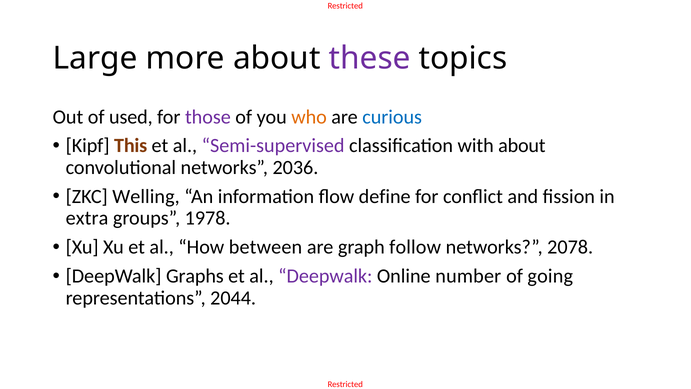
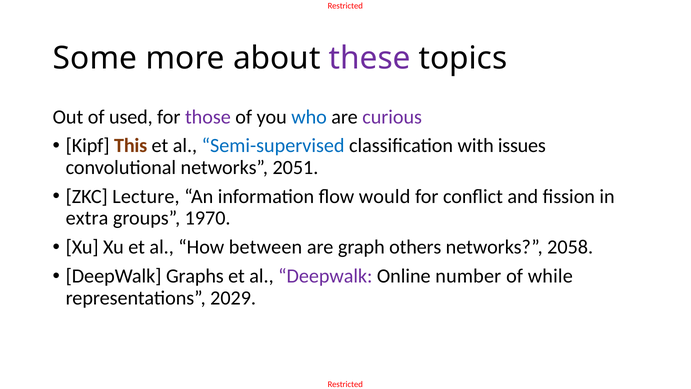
Large: Large -> Some
who colour: orange -> blue
curious colour: blue -> purple
Semi-supervised colour: purple -> blue
with about: about -> issues
2036: 2036 -> 2051
Welling: Welling -> Lecture
define: define -> would
1978: 1978 -> 1970
follow: follow -> others
2078: 2078 -> 2058
going: going -> while
2044: 2044 -> 2029
